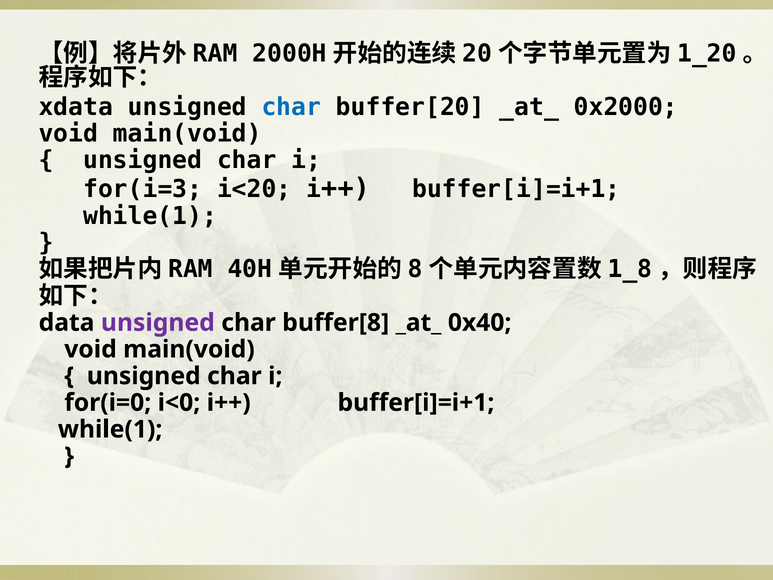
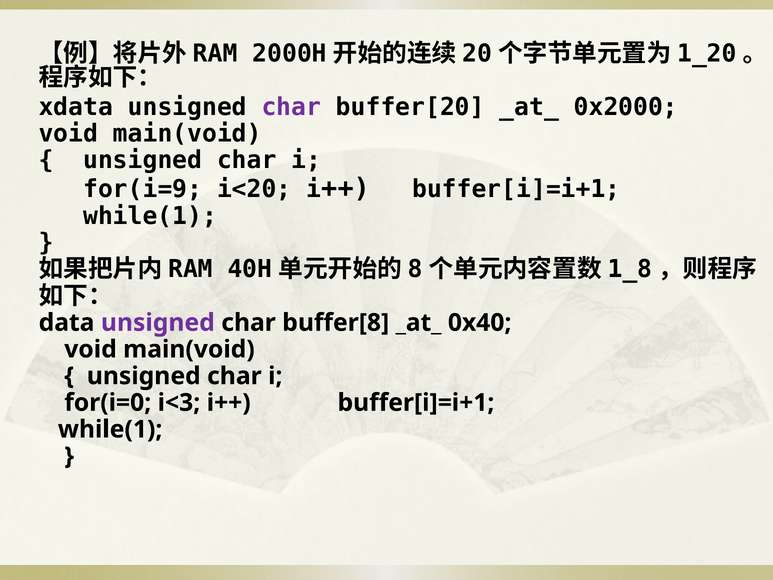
char at (291, 107) colour: blue -> purple
for(i=3: for(i=3 -> for(i=9
i<0: i<0 -> i<3
